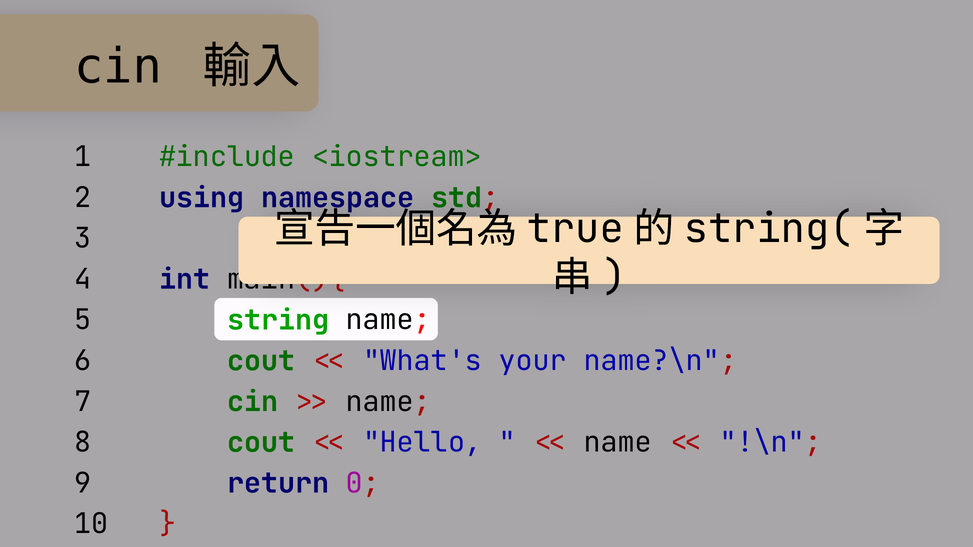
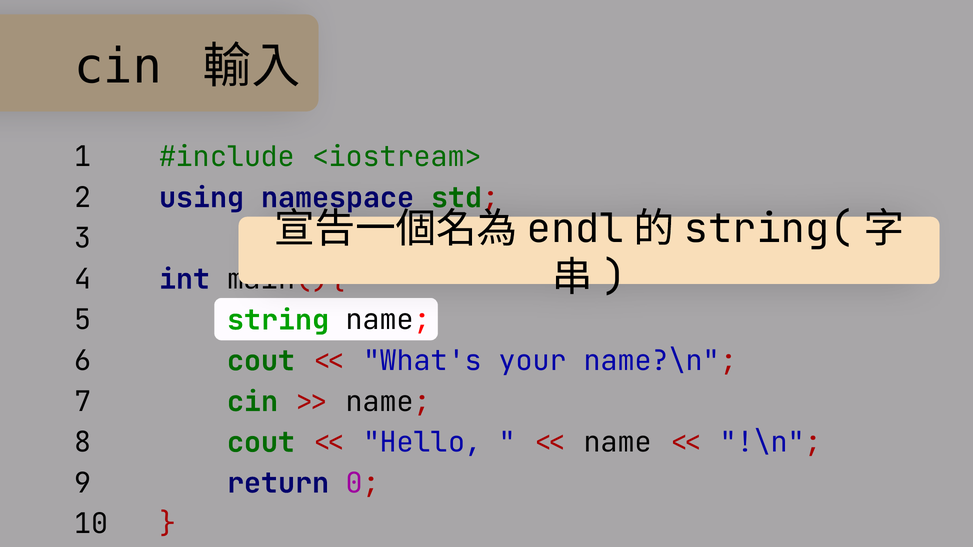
true: true -> endl
